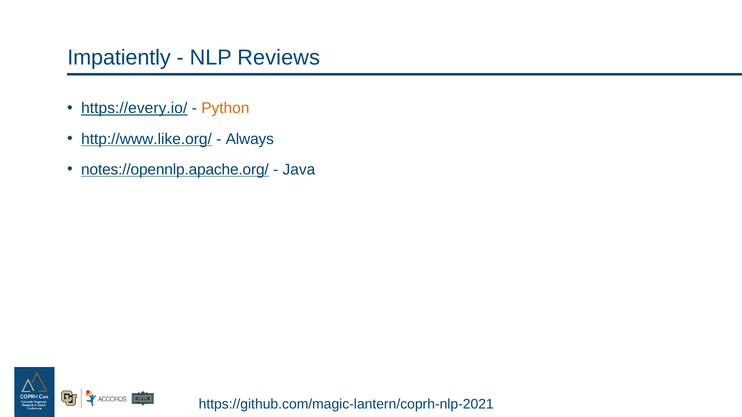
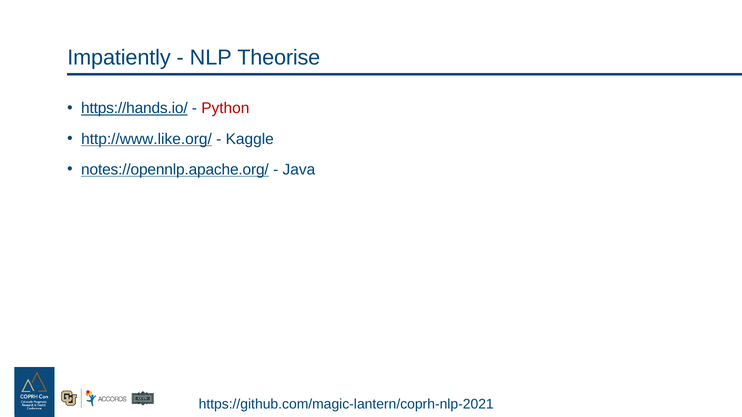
Reviews: Reviews -> Theorise
https://every.io/: https://every.io/ -> https://hands.io/
Python colour: orange -> red
Always: Always -> Kaggle
